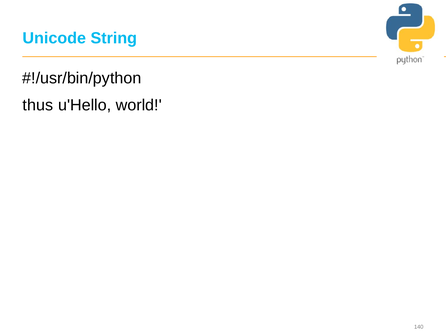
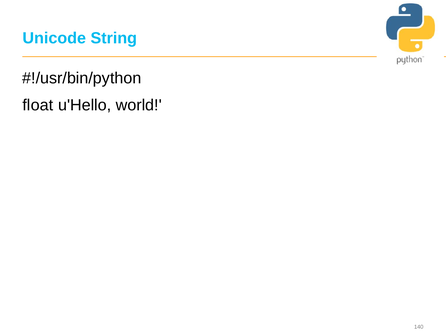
thus: thus -> float
